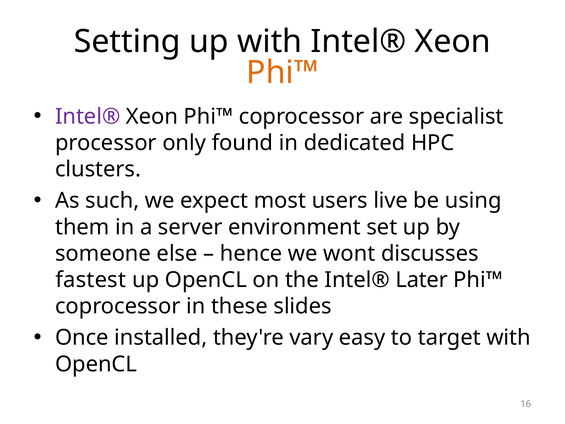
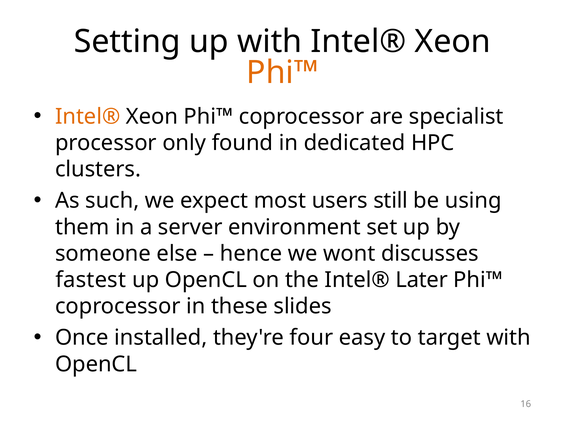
Intel® at (88, 116) colour: purple -> orange
live: live -> still
vary: vary -> four
